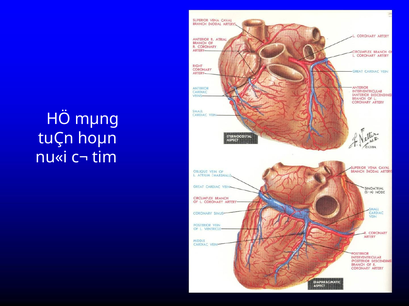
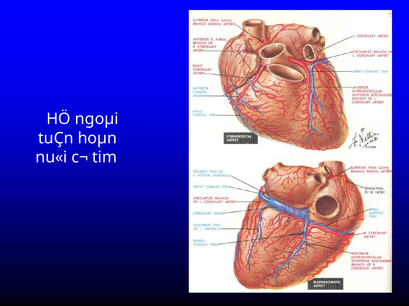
mµng: mµng -> ngoµi
